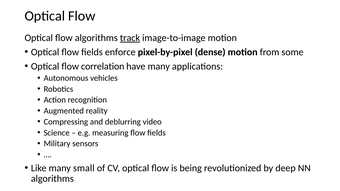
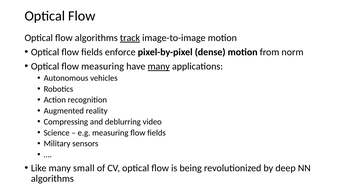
some: some -> norm
flow correlation: correlation -> measuring
many at (159, 66) underline: none -> present
